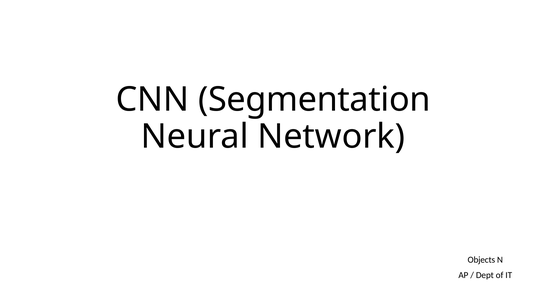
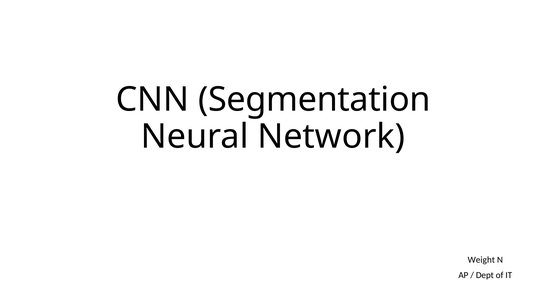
Objects: Objects -> Weight
